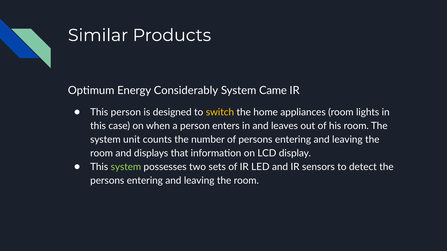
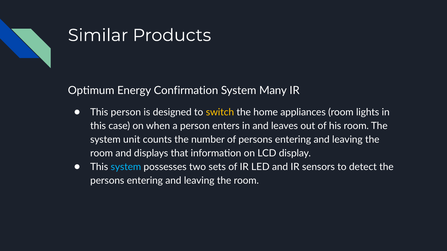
Considerably: Considerably -> Confirmation
Came: Came -> Many
system at (126, 167) colour: light green -> light blue
